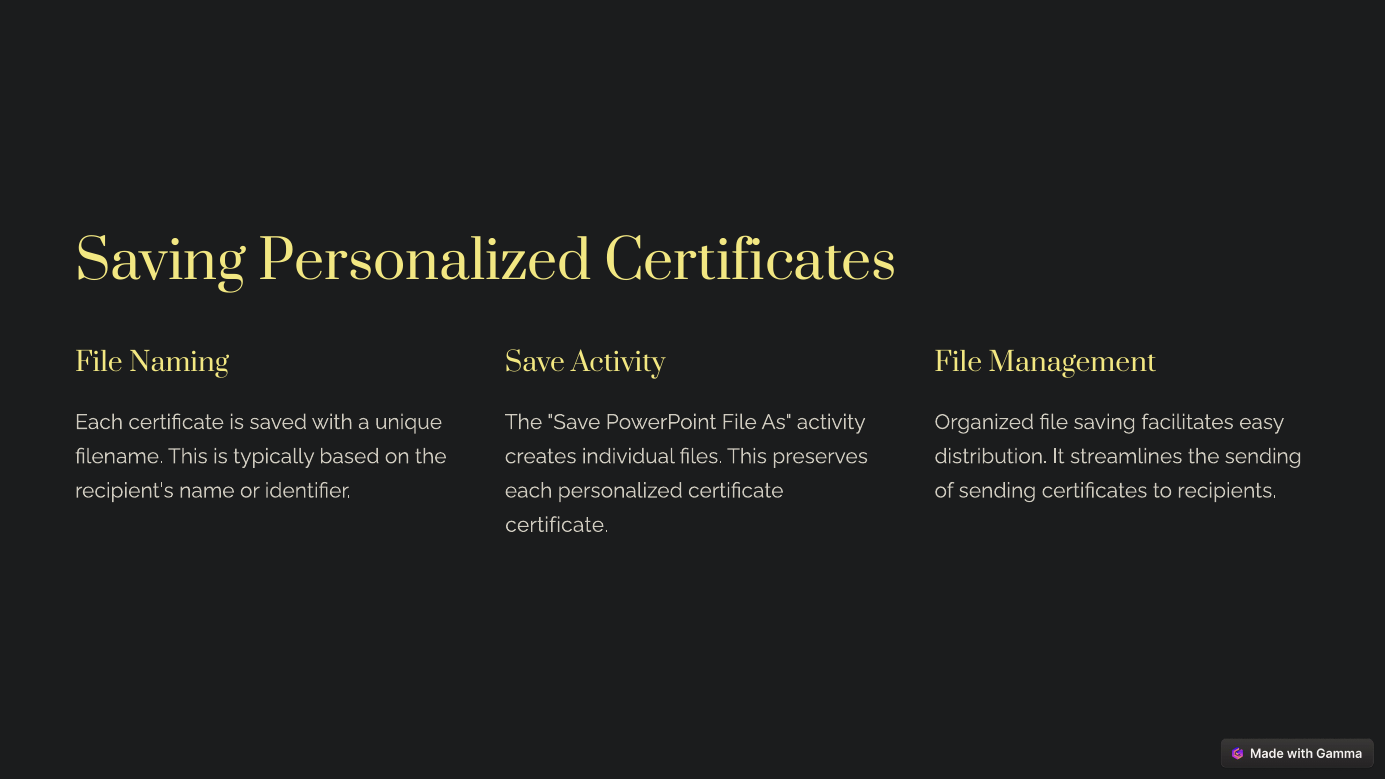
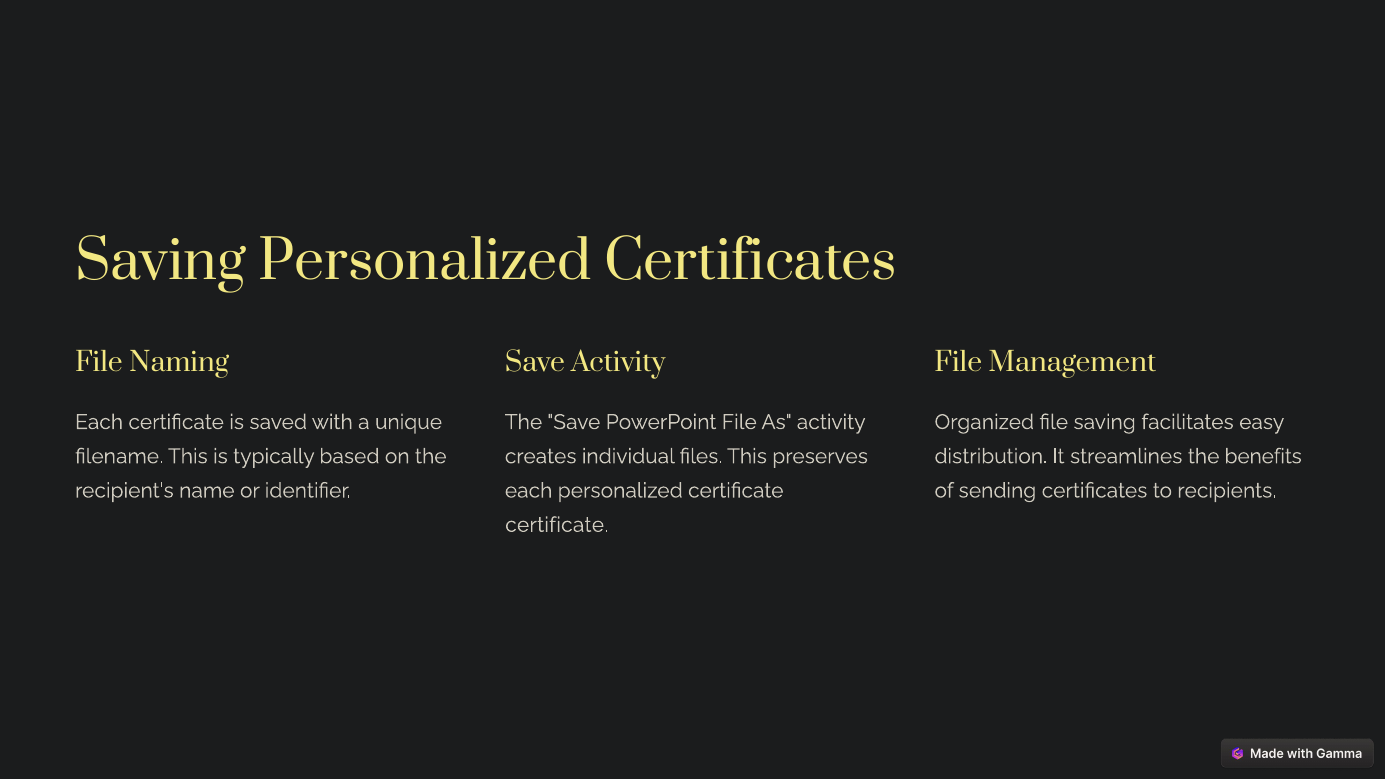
the sending: sending -> benefits
